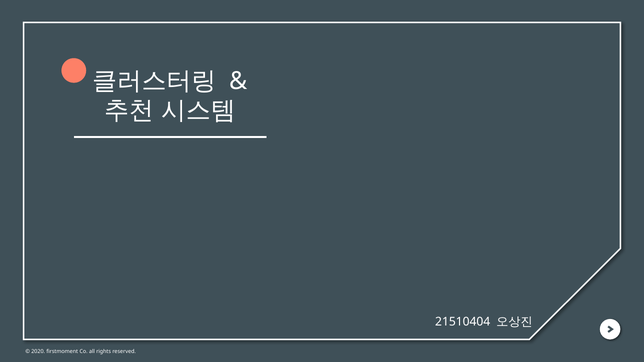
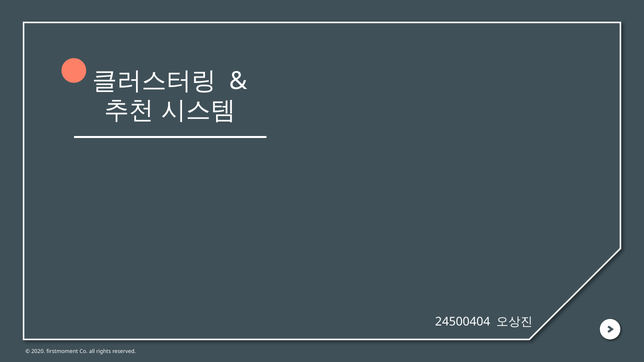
21510404: 21510404 -> 24500404
